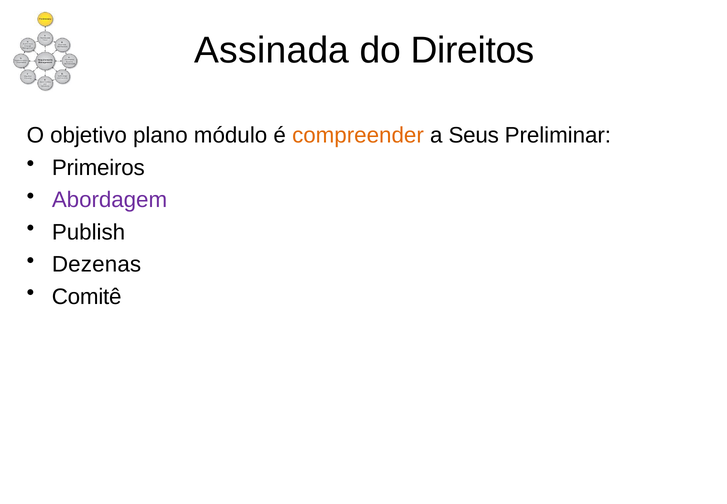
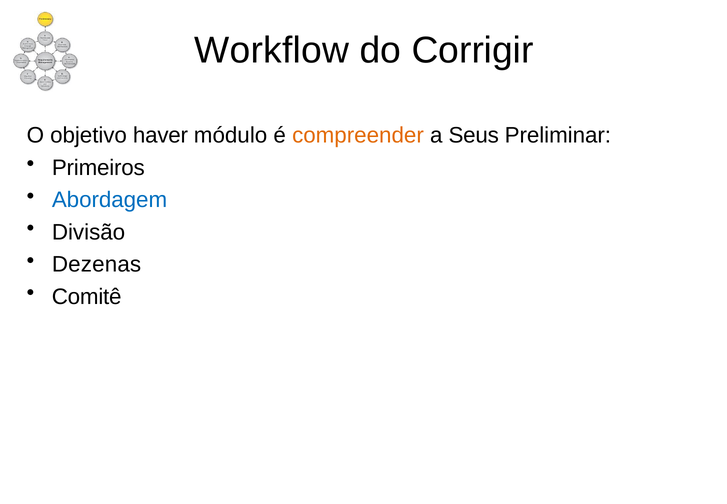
Assinada: Assinada -> Workflow
Direitos: Direitos -> Corrigir
plano: plano -> haver
Abordagem colour: purple -> blue
Publish: Publish -> Divisão
